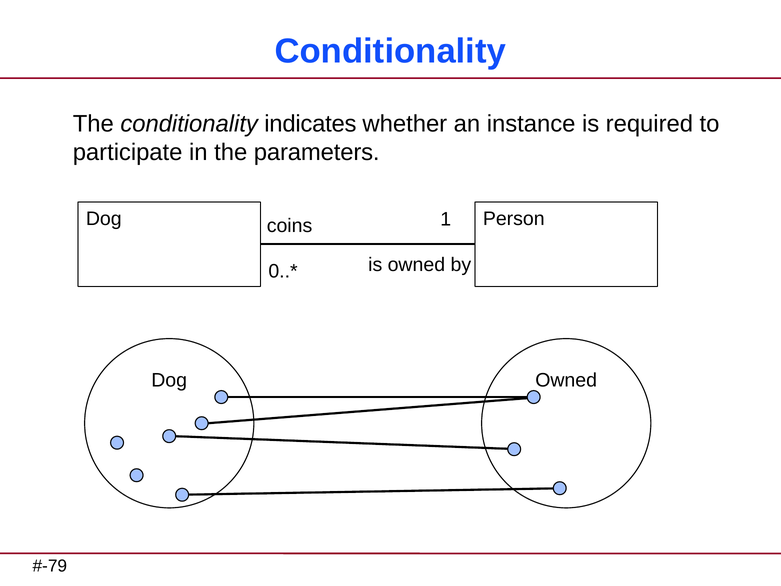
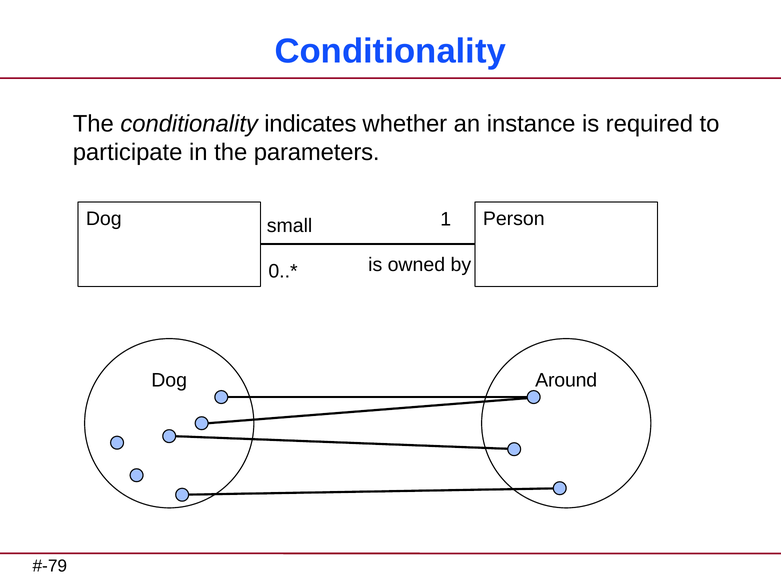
coins: coins -> small
Dog Owned: Owned -> Around
